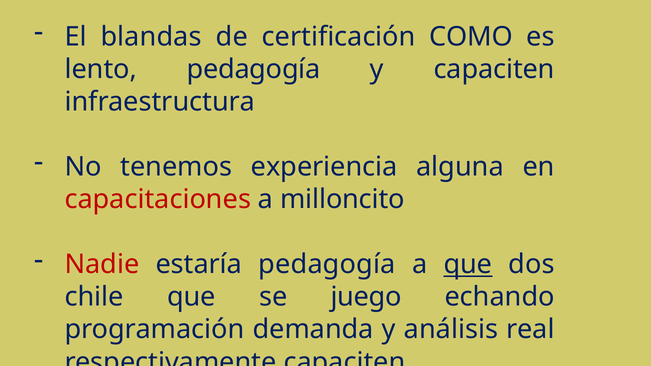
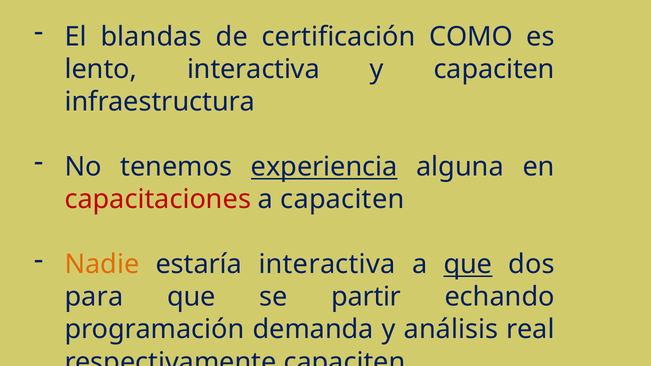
lento pedagogía: pedagogía -> interactiva
experiencia underline: none -> present
a milloncito: milloncito -> capaciten
Nadie colour: red -> orange
estaría pedagogía: pedagogía -> interactiva
chile: chile -> para
juego: juego -> partir
